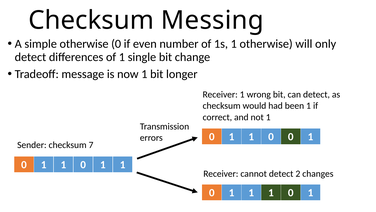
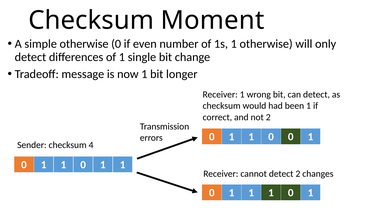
Messing: Messing -> Moment
not 1: 1 -> 2
7: 7 -> 4
